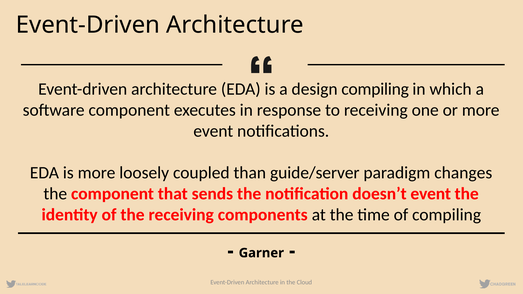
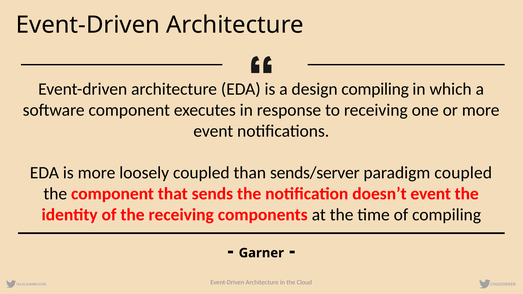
guide/server: guide/server -> sends/server
paradigm changes: changes -> coupled
